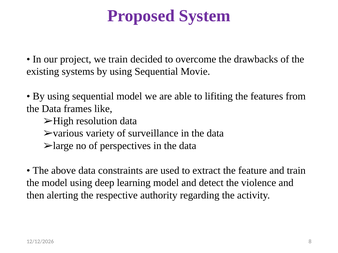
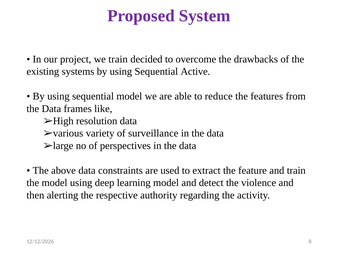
Movie: Movie -> Active
lifiting: lifiting -> reduce
